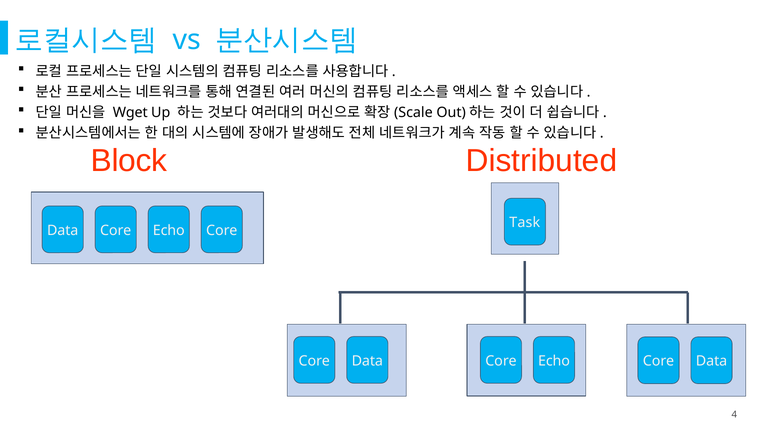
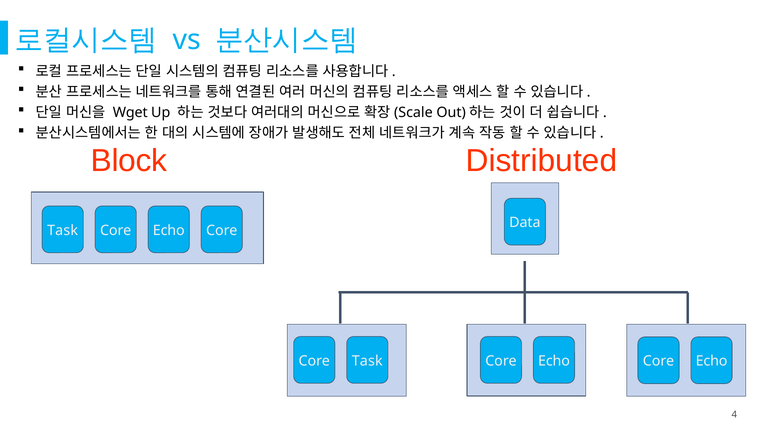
Task: Task -> Data
Data at (63, 230): Data -> Task
Data at (367, 361): Data -> Task
Data at (712, 361): Data -> Echo
